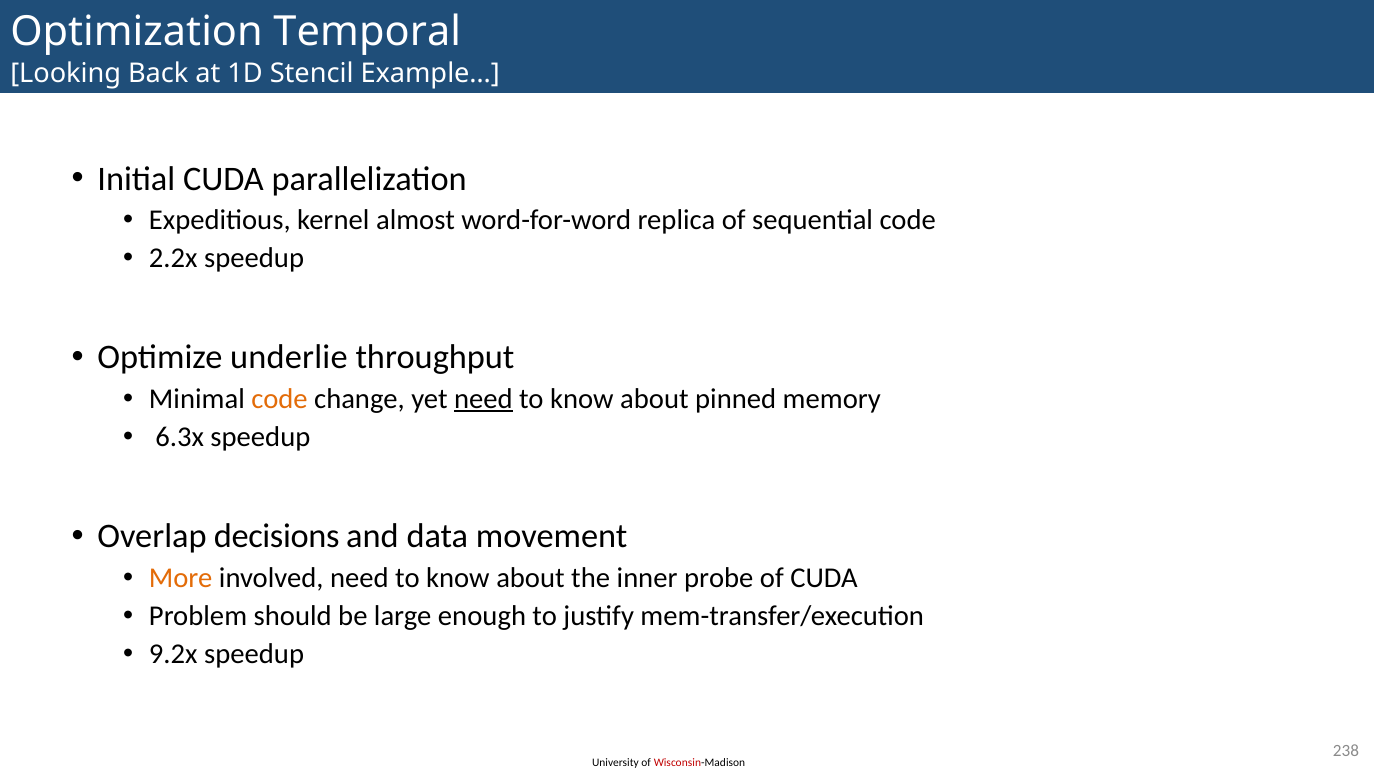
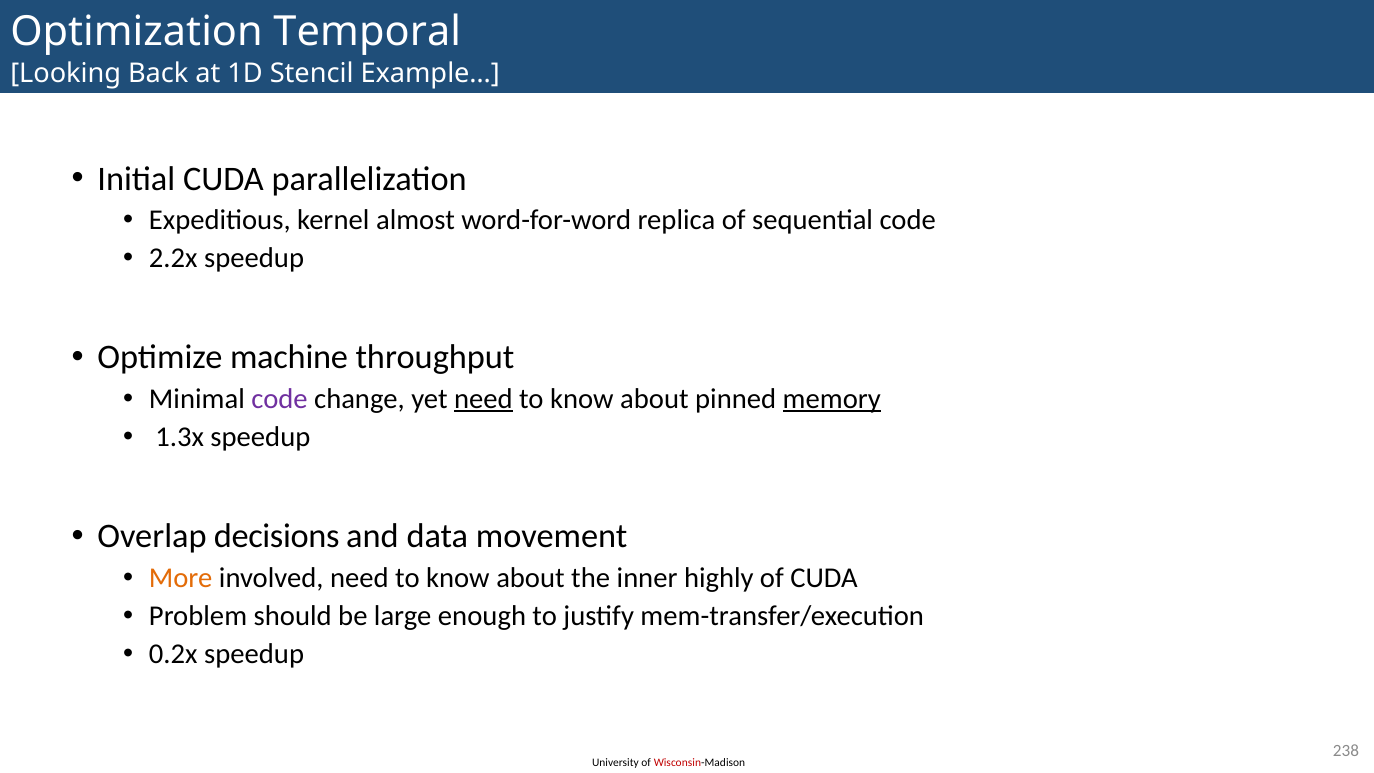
underlie: underlie -> machine
code at (279, 399) colour: orange -> purple
memory underline: none -> present
6.3x: 6.3x -> 1.3x
probe: probe -> highly
9.2x: 9.2x -> 0.2x
